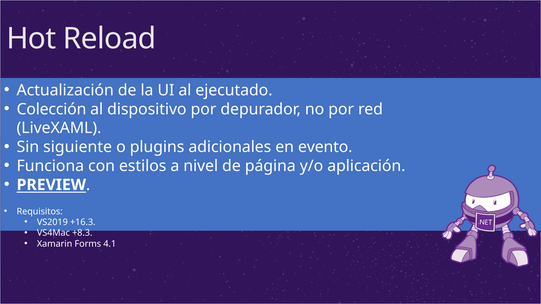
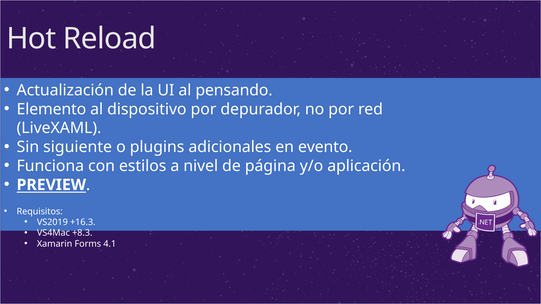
ejecutado: ejecutado -> pensando
Colección: Colección -> Elemento
